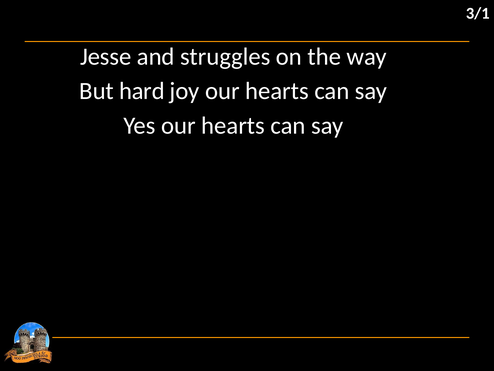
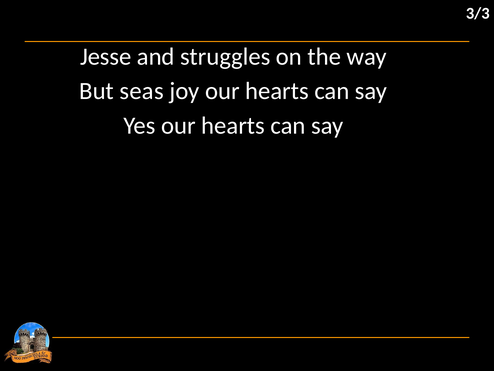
3/1: 3/1 -> 3/3
hard: hard -> seas
